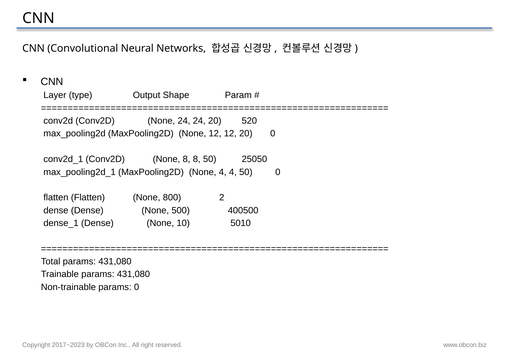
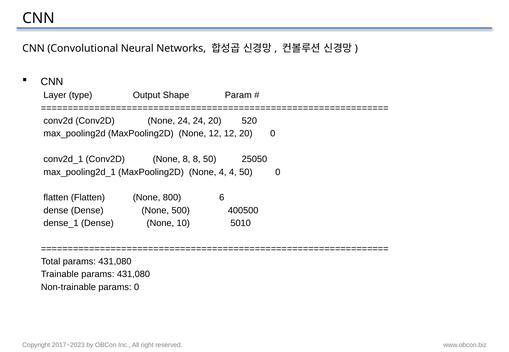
2: 2 -> 6
